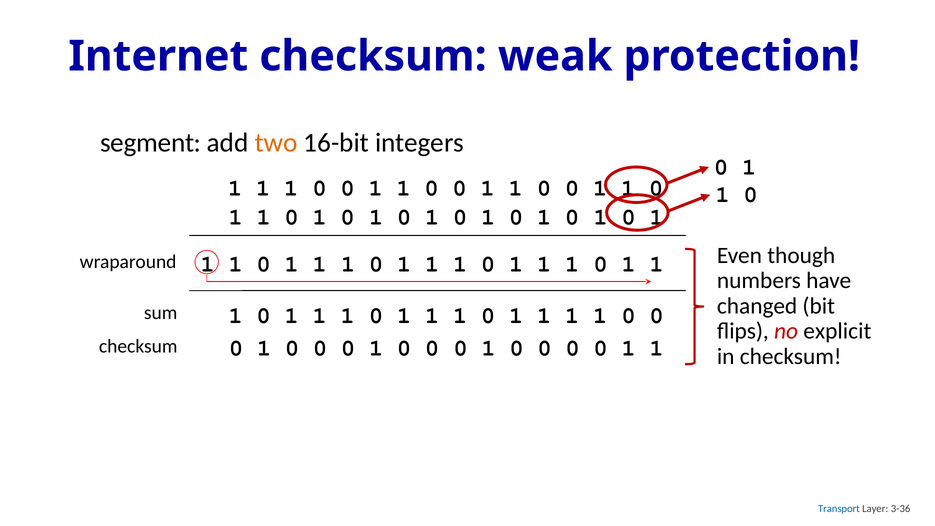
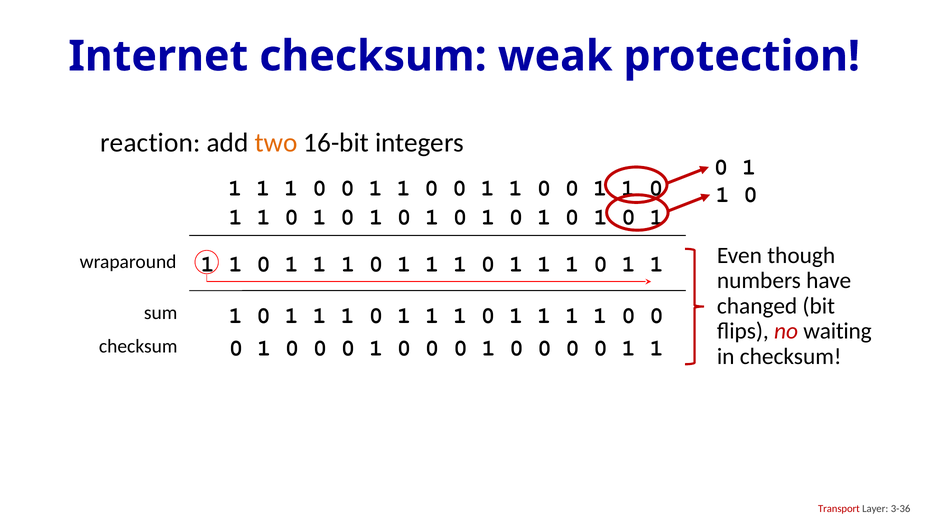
segment: segment -> reaction
explicit: explicit -> waiting
Transport colour: blue -> red
